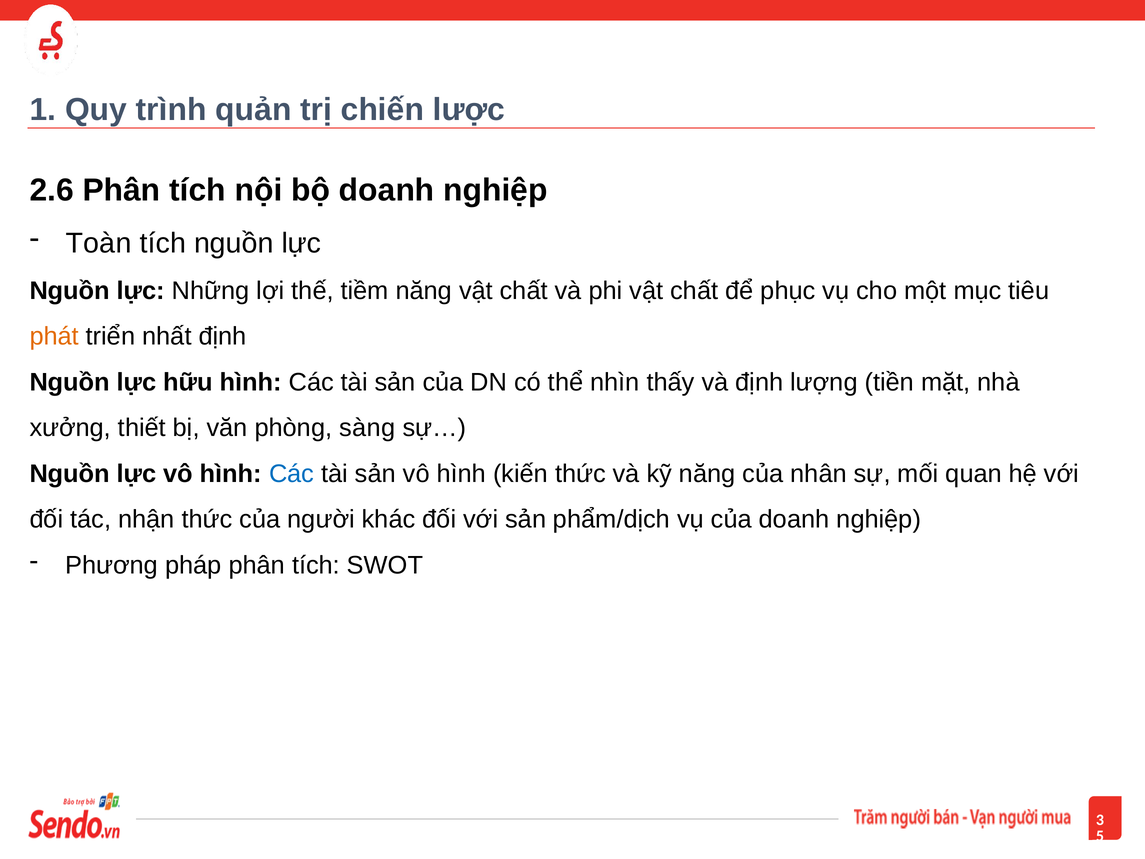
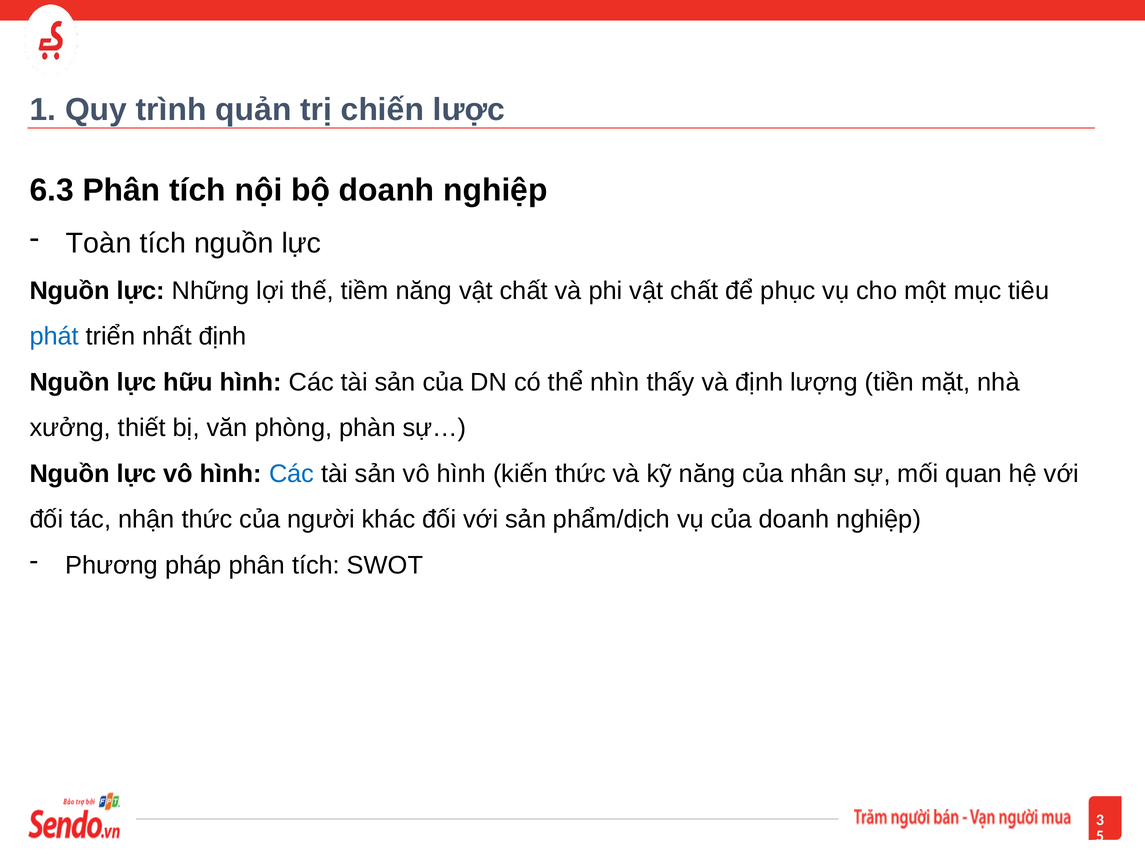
2.6: 2.6 -> 6.3
phát colour: orange -> blue
sàng: sàng -> phàn
